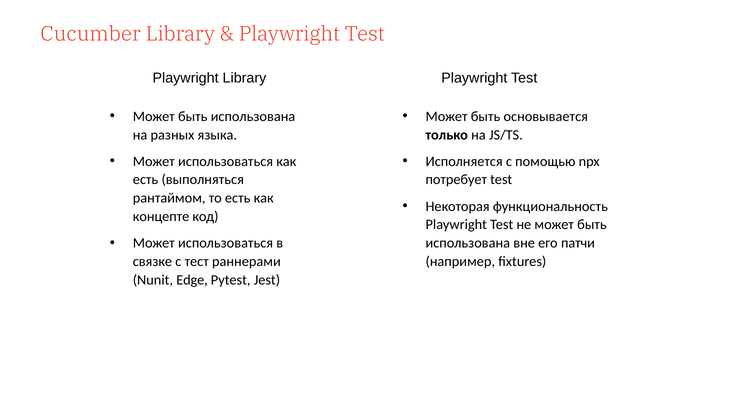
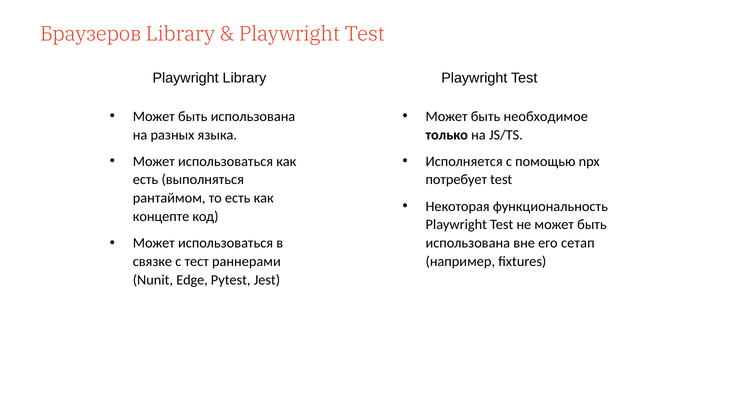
Cucumber: Cucumber -> Браузеров
основывается: основывается -> необходимое
патчи: патчи -> сетап
